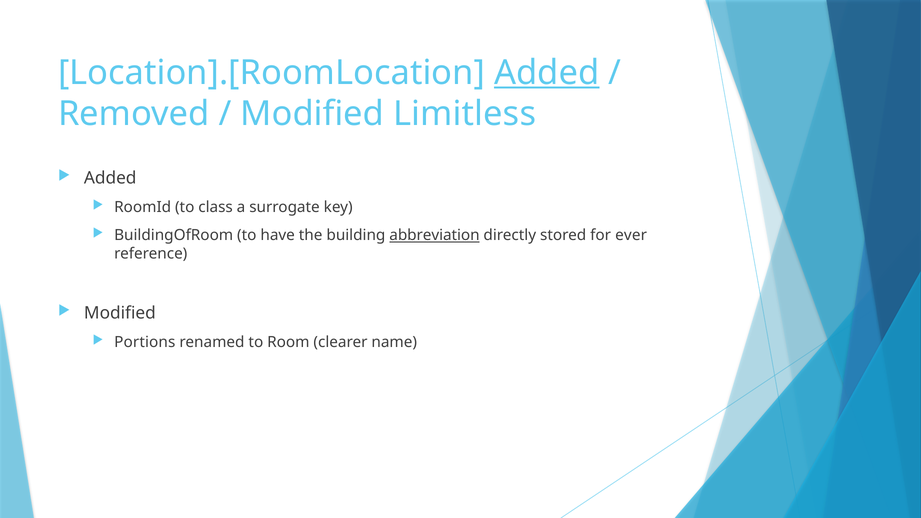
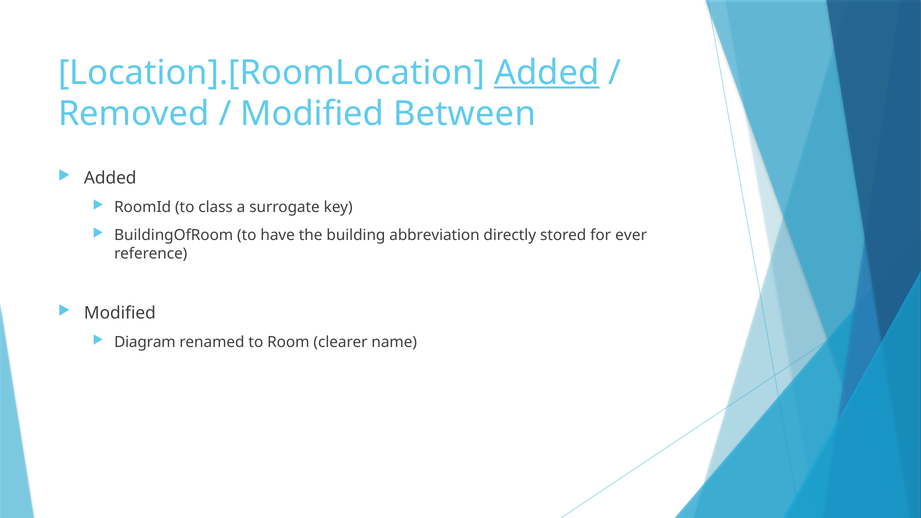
Limitless: Limitless -> Between
abbreviation underline: present -> none
Portions: Portions -> Diagram
